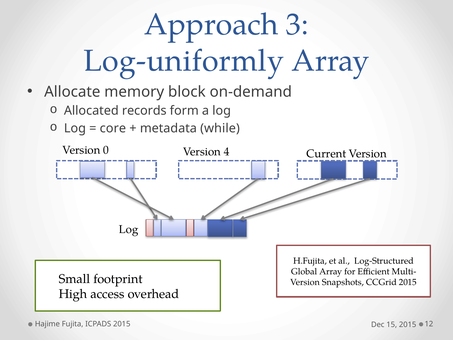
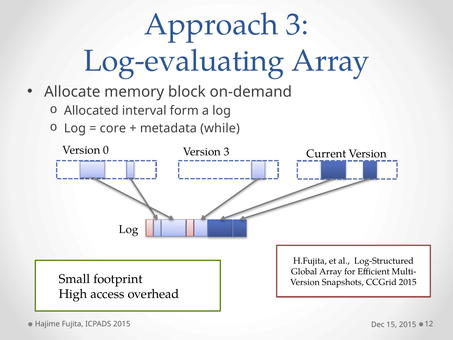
Log-uniformly: Log-uniformly -> Log-evaluating
records: records -> interval
Version 4: 4 -> 3
